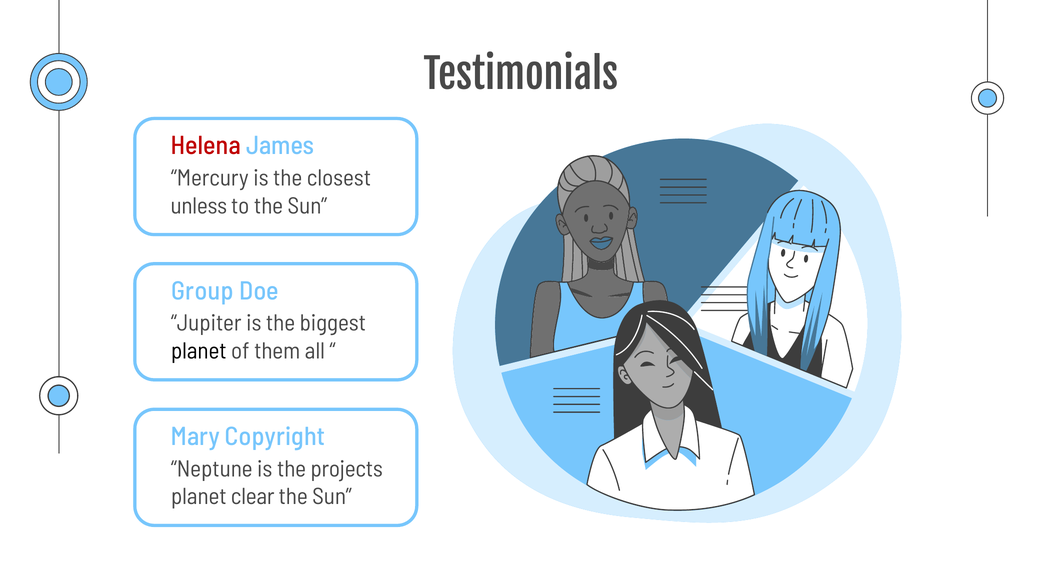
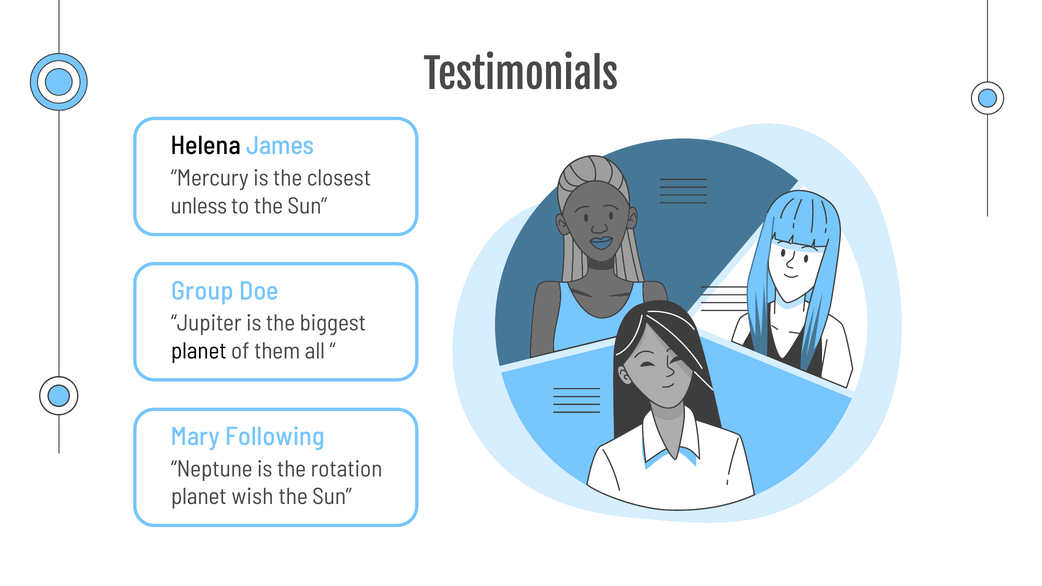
Helena colour: red -> black
Copyright: Copyright -> Following
projects: projects -> rotation
clear: clear -> wish
